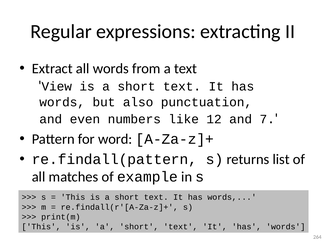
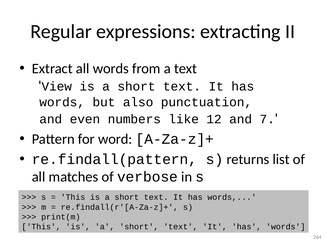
example: example -> verbose
